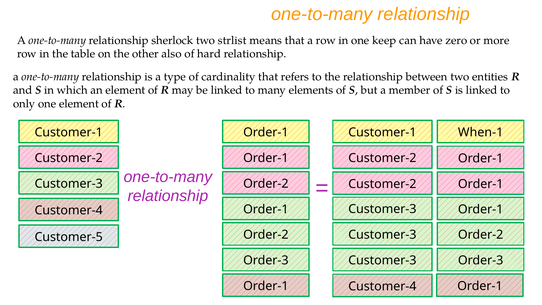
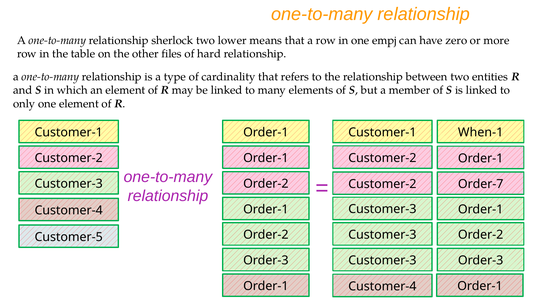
strlist: strlist -> lower
keep: keep -> empj
also: also -> files
Order-1 at (481, 184): Order-1 -> Order-7
